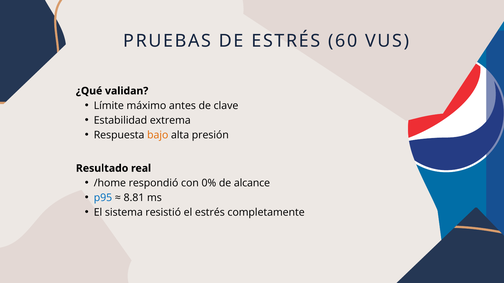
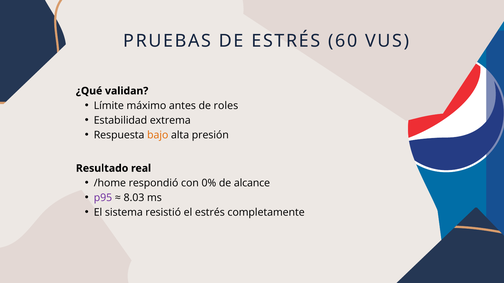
clave: clave -> roles
p95 colour: blue -> purple
8.81: 8.81 -> 8.03
